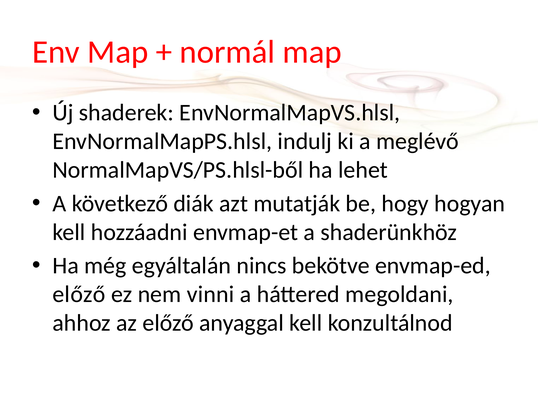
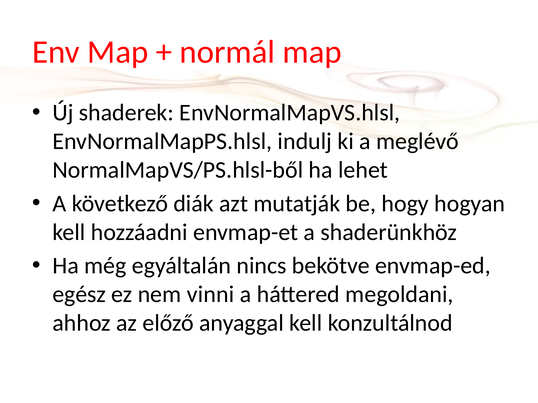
előző at (79, 295): előző -> egész
